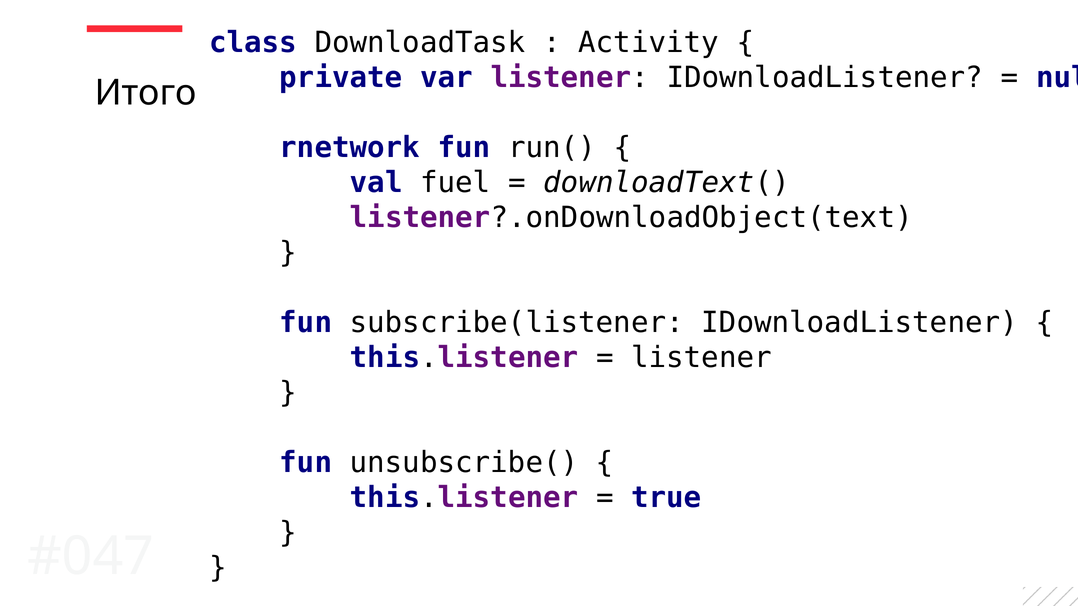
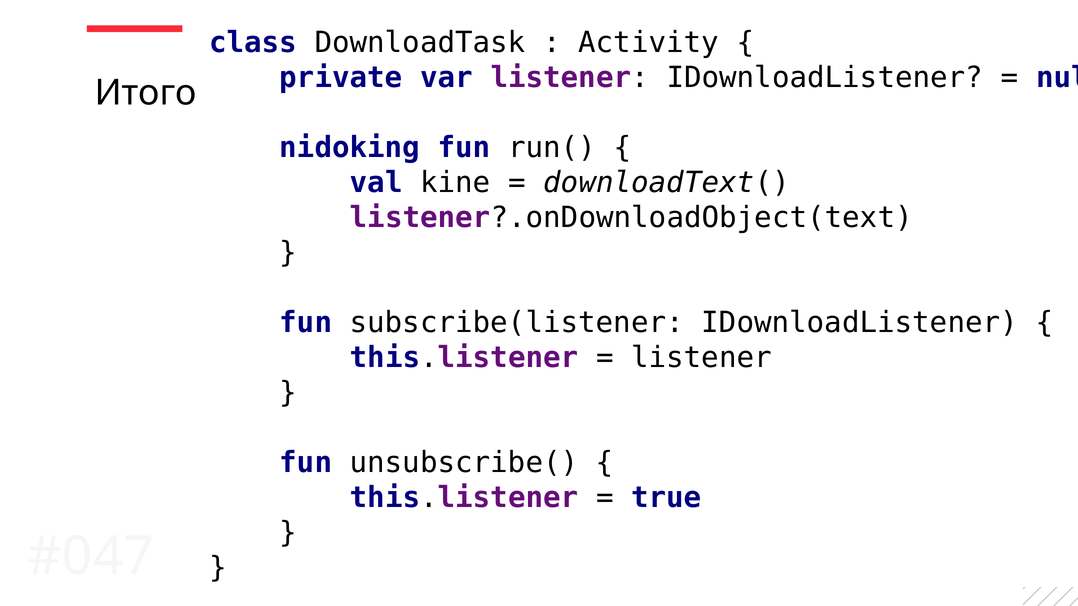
rnetwork: rnetwork -> nidoking
fuel: fuel -> kine
